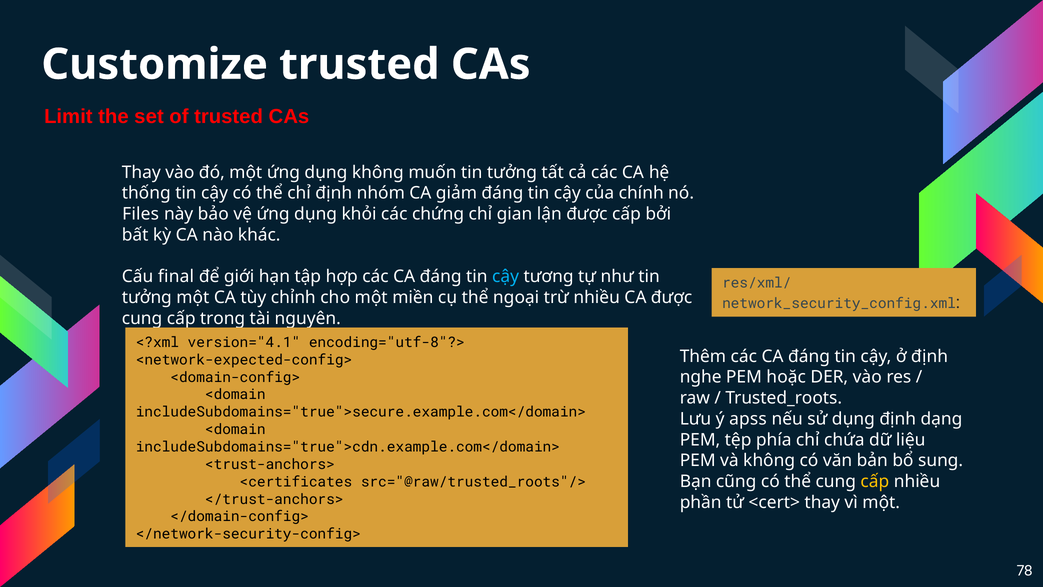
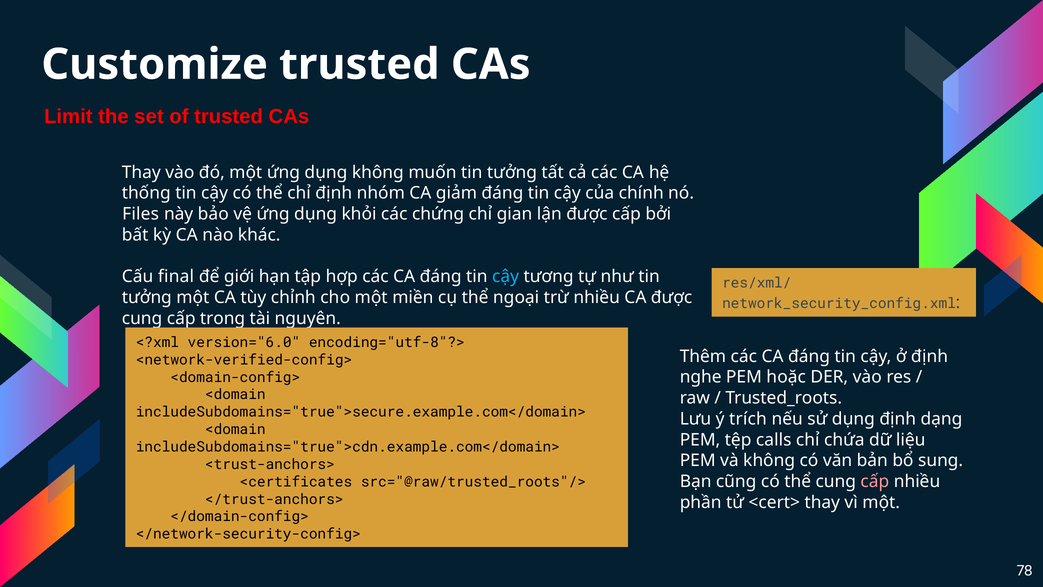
version="4.1: version="4.1 -> version="6.0
<network-expected-config>: <network-expected-config> -> <network-verified-config>
apss: apss -> trích
phía: phía -> calls
cấp at (875, 481) colour: yellow -> pink
